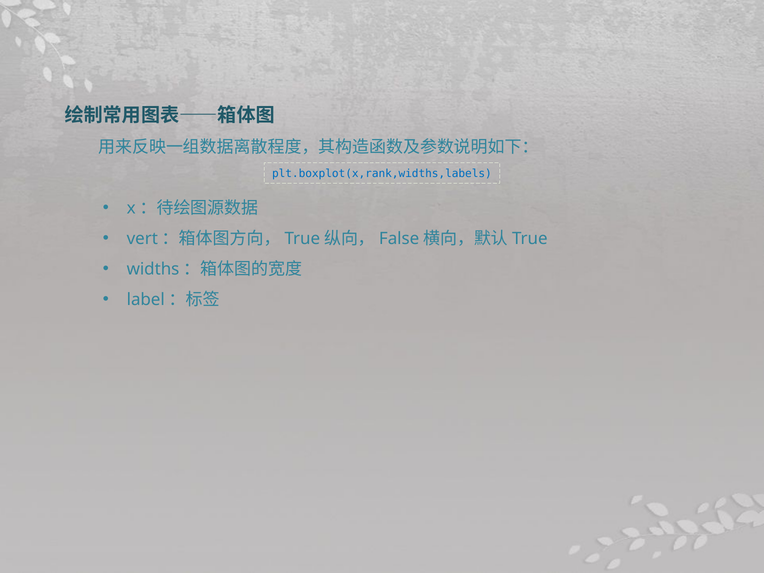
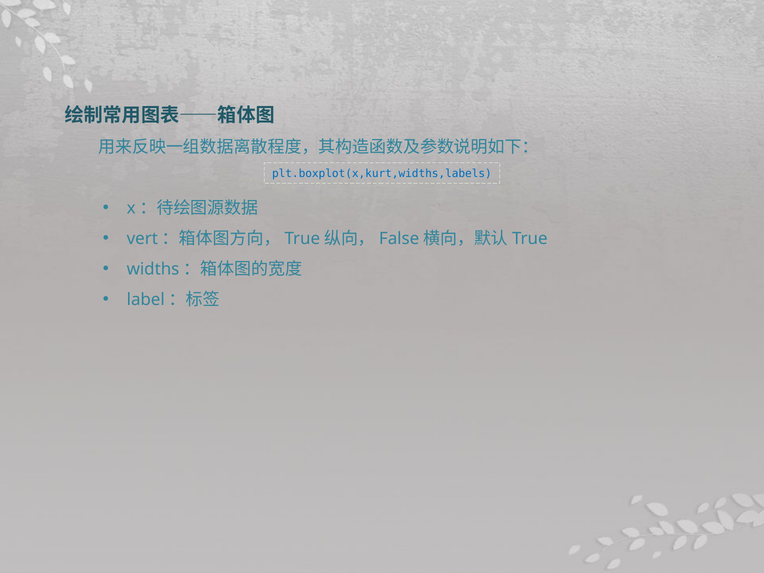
plt.boxplot(x,rank,widths,labels: plt.boxplot(x,rank,widths,labels -> plt.boxplot(x,kurt,widths,labels
